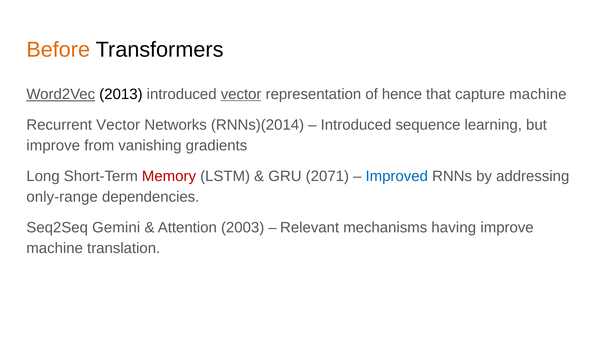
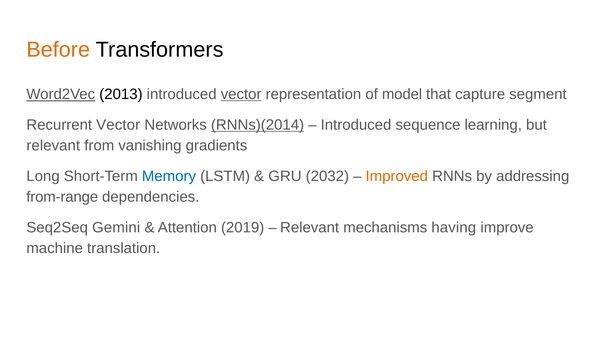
hence: hence -> model
capture machine: machine -> segment
RNNs)(2014 underline: none -> present
improve at (53, 145): improve -> relevant
Memory colour: red -> blue
2071: 2071 -> 2032
Improved colour: blue -> orange
only-range: only-range -> from-range
2003: 2003 -> 2019
